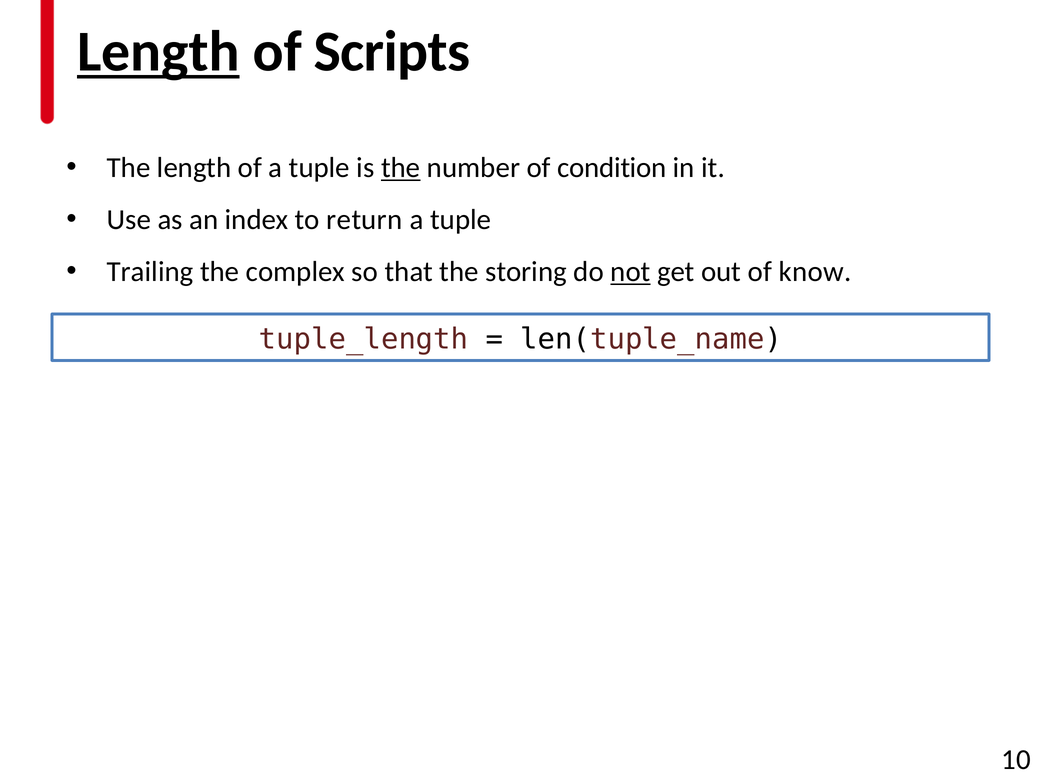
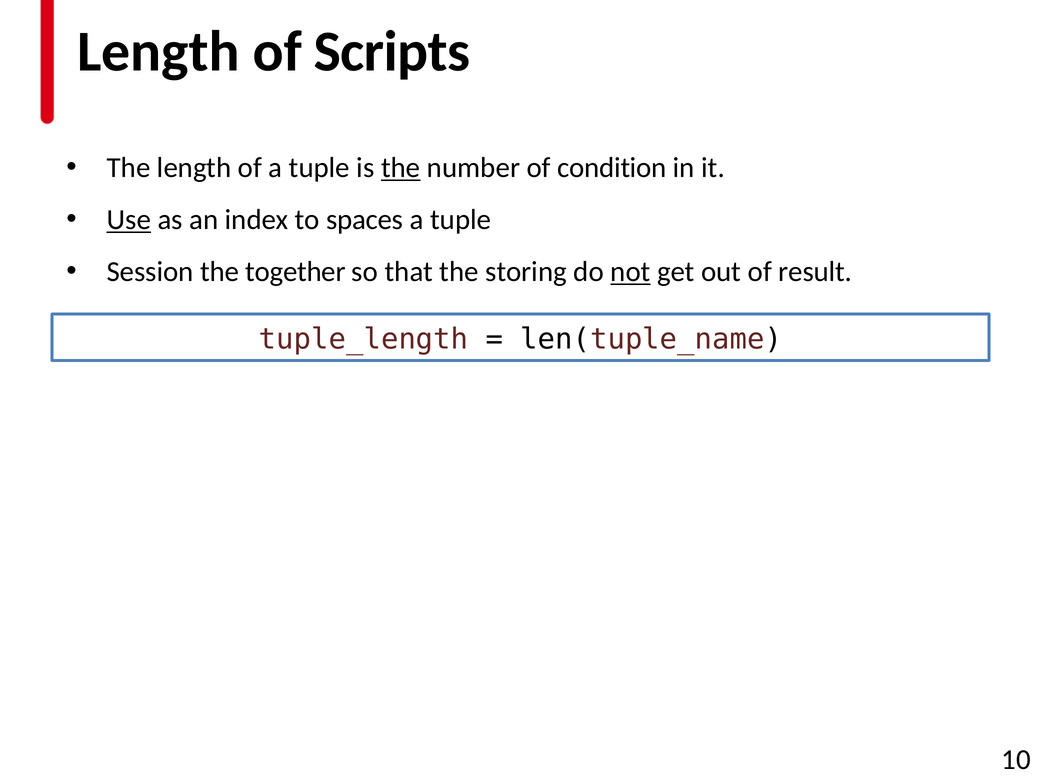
Length at (158, 52) underline: present -> none
Use underline: none -> present
return: return -> spaces
Trailing: Trailing -> Session
complex: complex -> together
know: know -> result
